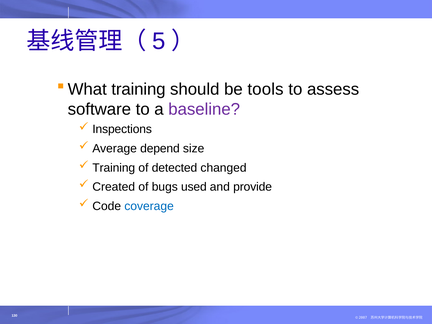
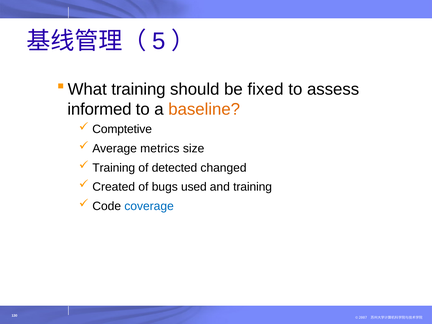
tools: tools -> fixed
software: software -> informed
baseline colour: purple -> orange
Inspections: Inspections -> Comptetive
depend: depend -> metrics
and provide: provide -> training
